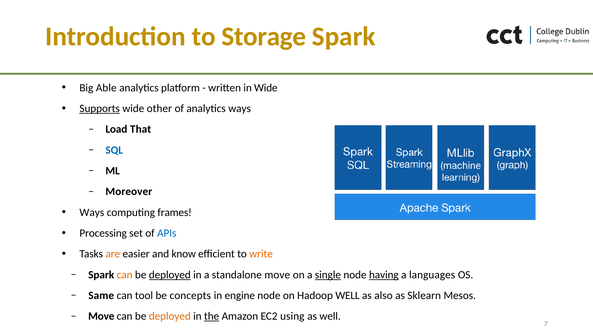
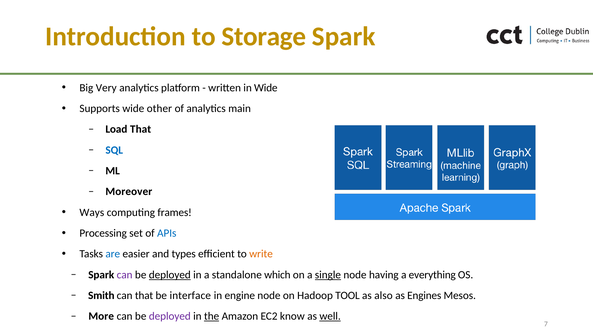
Able: Able -> Very
Supports underline: present -> none
analytics ways: ways -> main
are colour: orange -> blue
know: know -> types
can at (125, 274) colour: orange -> purple
standalone move: move -> which
having underline: present -> none
languages: languages -> everything
Same: Same -> Smith
can tool: tool -> that
concepts: concepts -> interface
Hadoop WELL: WELL -> TOOL
Sklearn: Sklearn -> Engines
Move at (101, 316): Move -> More
deployed at (170, 316) colour: orange -> purple
using: using -> know
well at (330, 316) underline: none -> present
